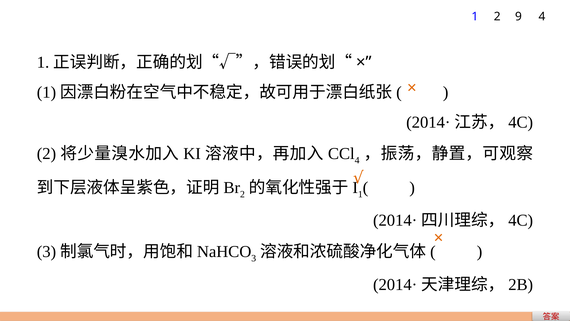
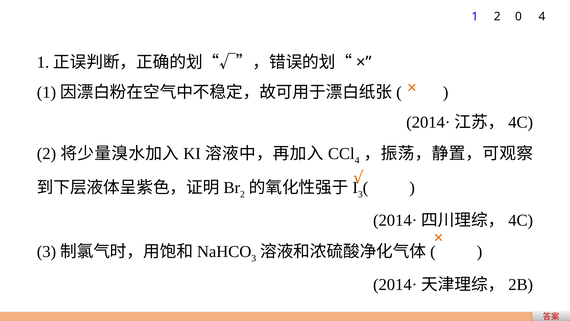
9: 9 -> 0
1 at (360, 194): 1 -> 3
